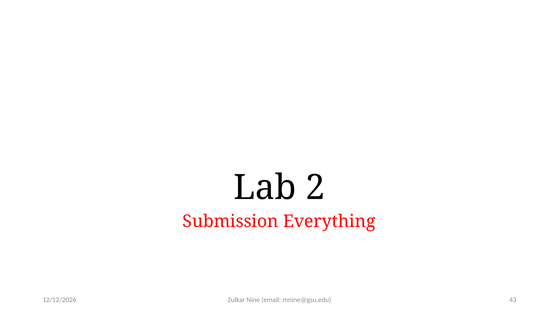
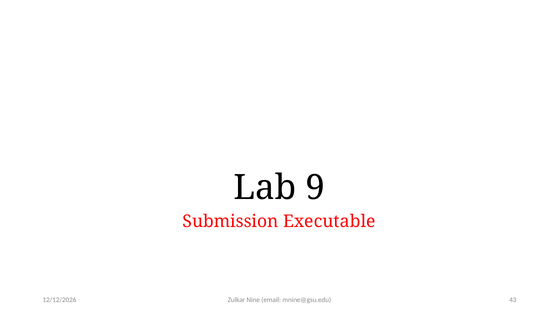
2: 2 -> 9
Everything: Everything -> Executable
